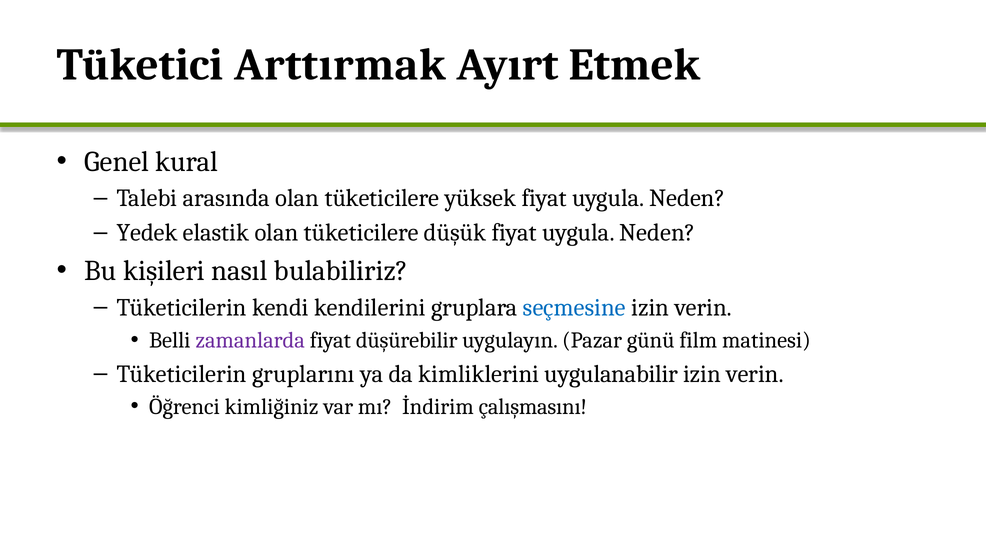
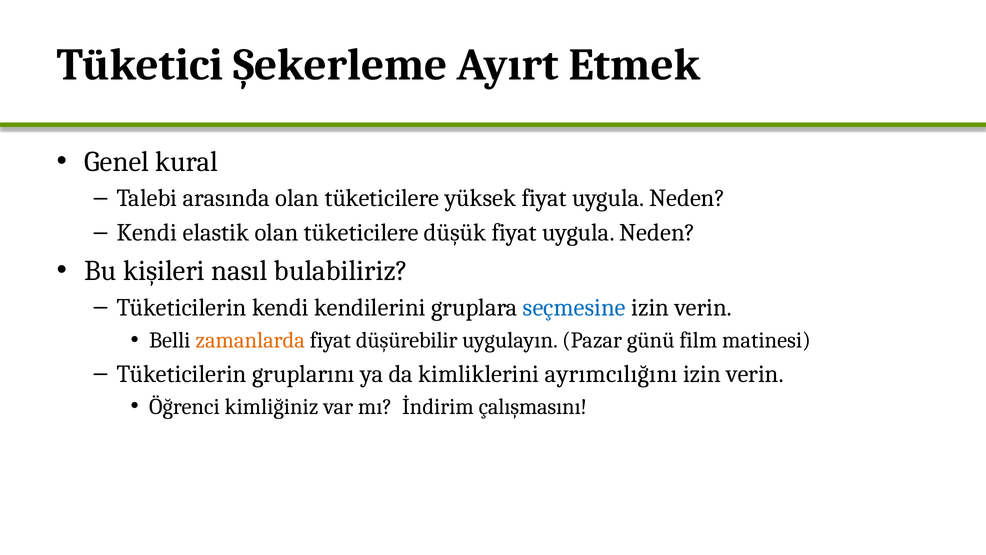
Arttırmak: Arttırmak -> Şekerleme
Yedek at (147, 233): Yedek -> Kendi
zamanlarda colour: purple -> orange
uygulanabilir: uygulanabilir -> ayrımcılığını
